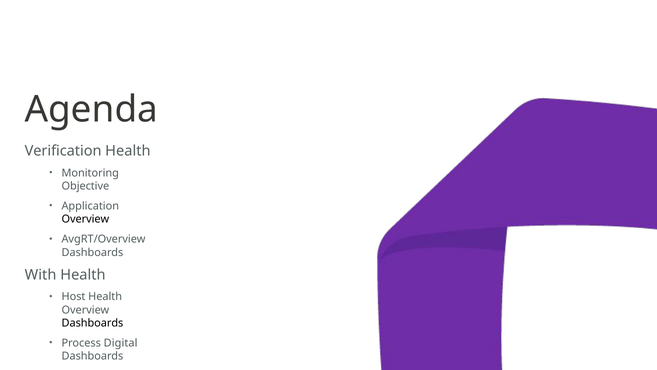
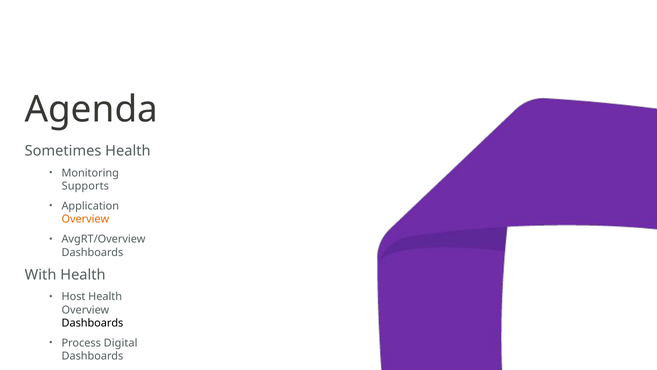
Verification at (63, 151): Verification -> Sometimes
Objective: Objective -> Supports
Overview at (85, 219) colour: black -> orange
